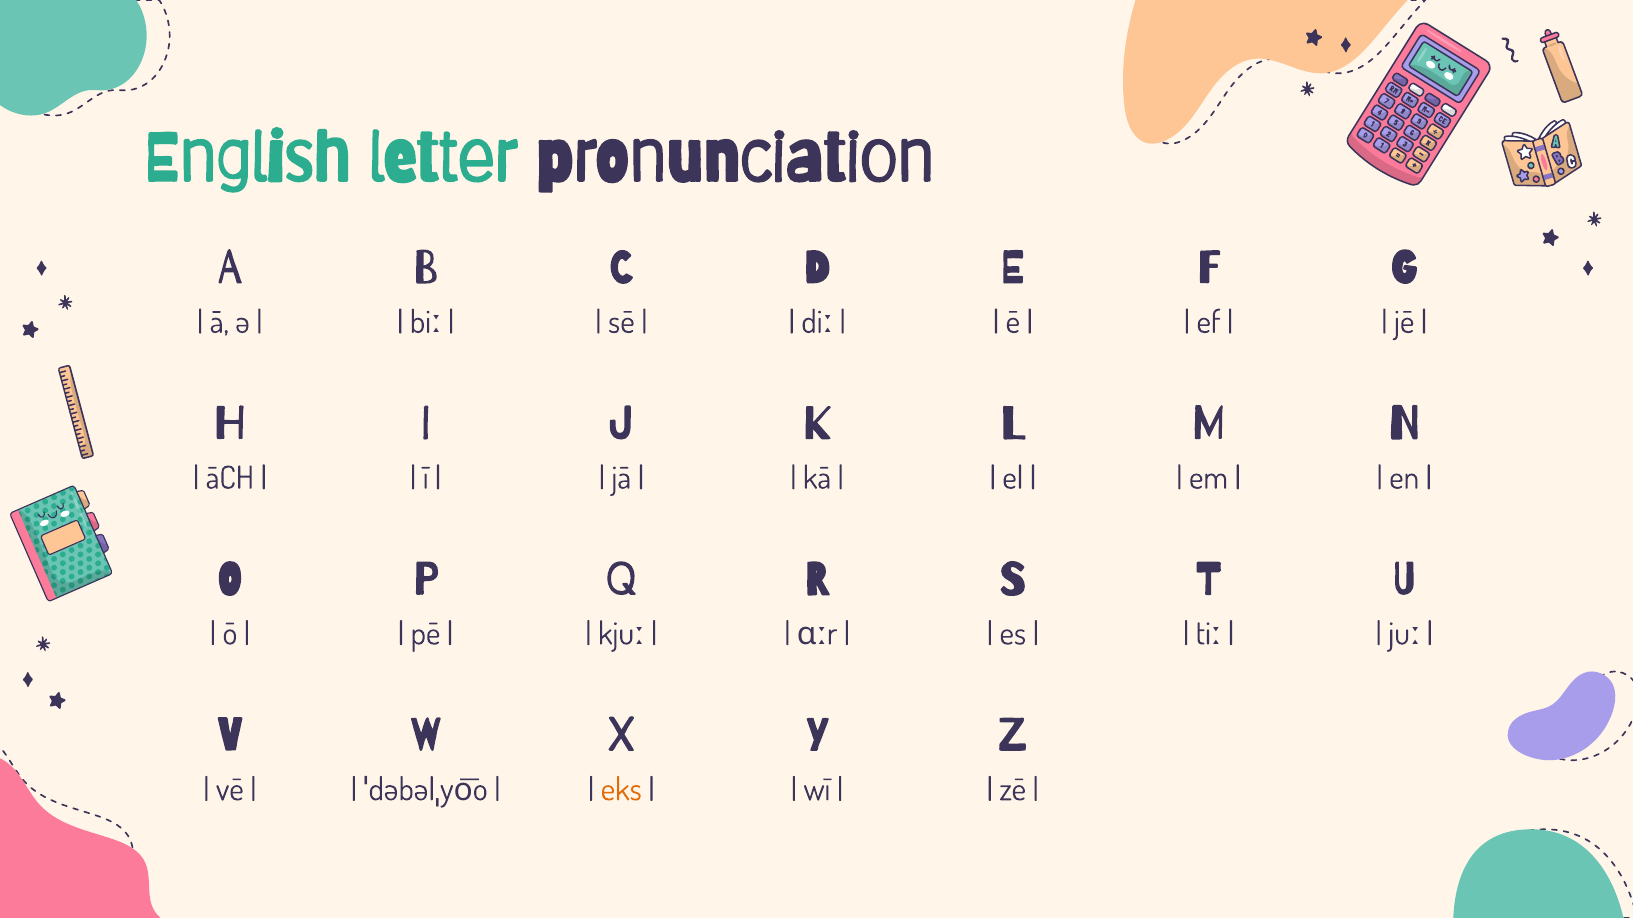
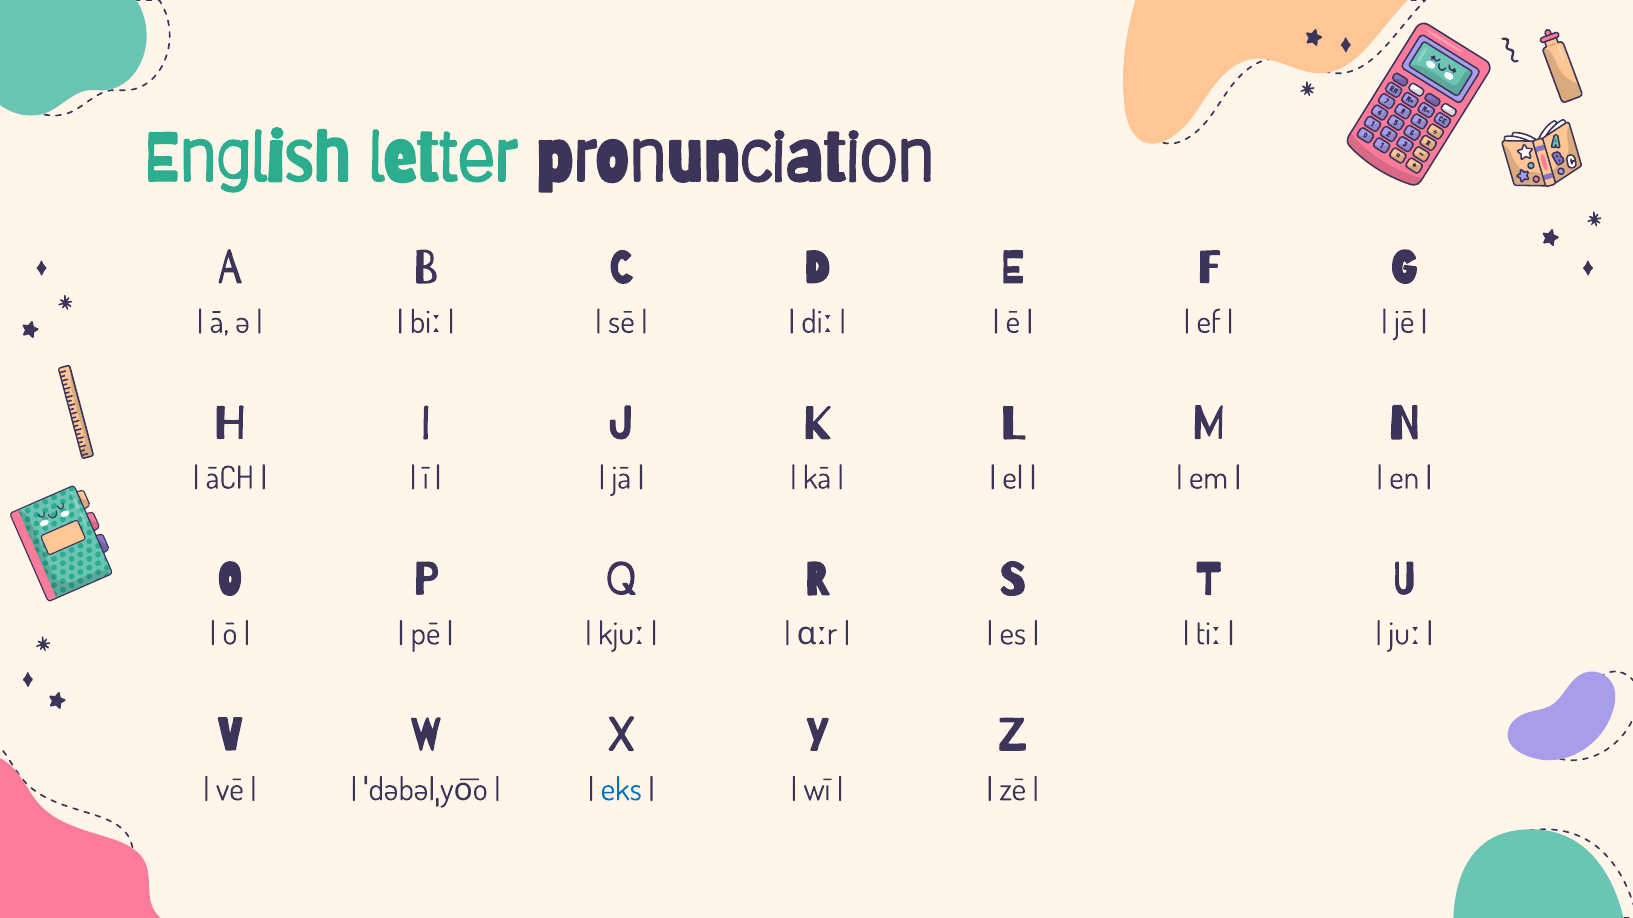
eks colour: orange -> blue
